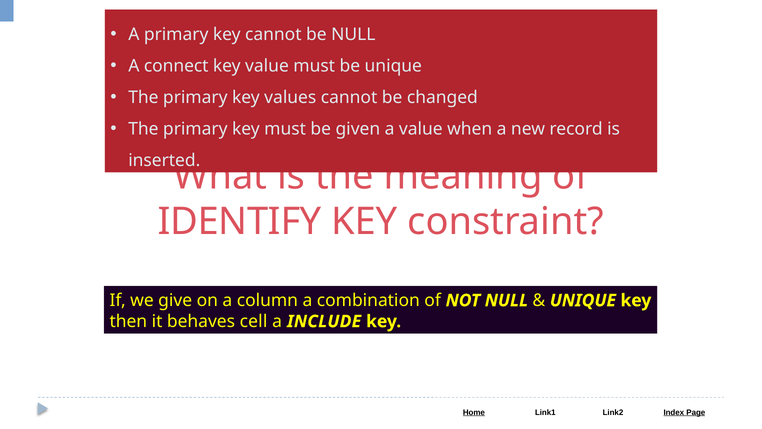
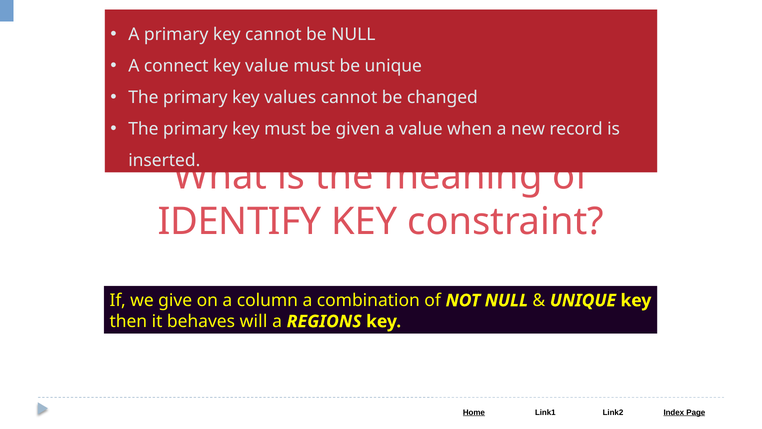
cell: cell -> will
INCLUDE: INCLUDE -> REGIONS
